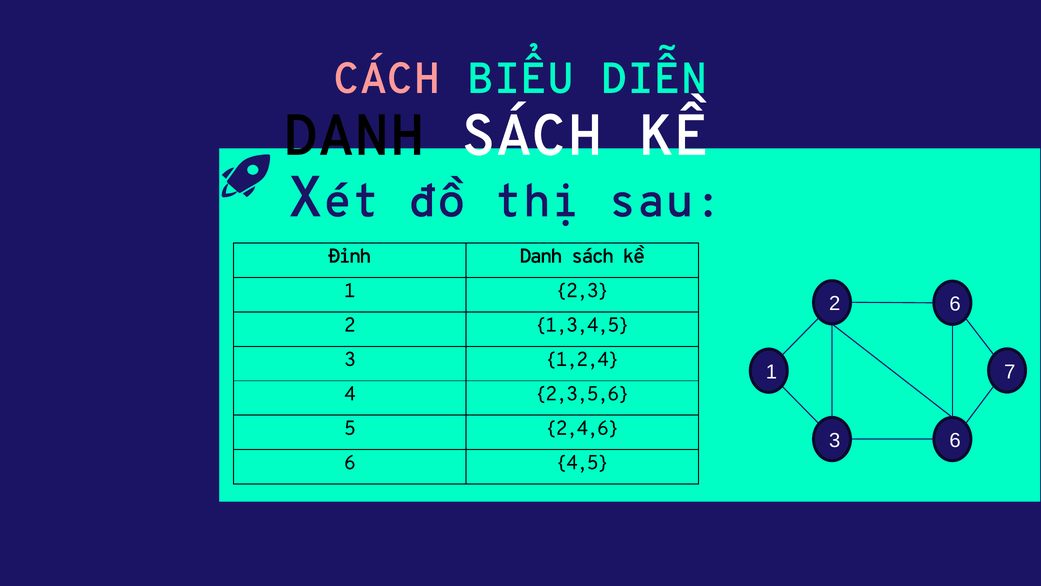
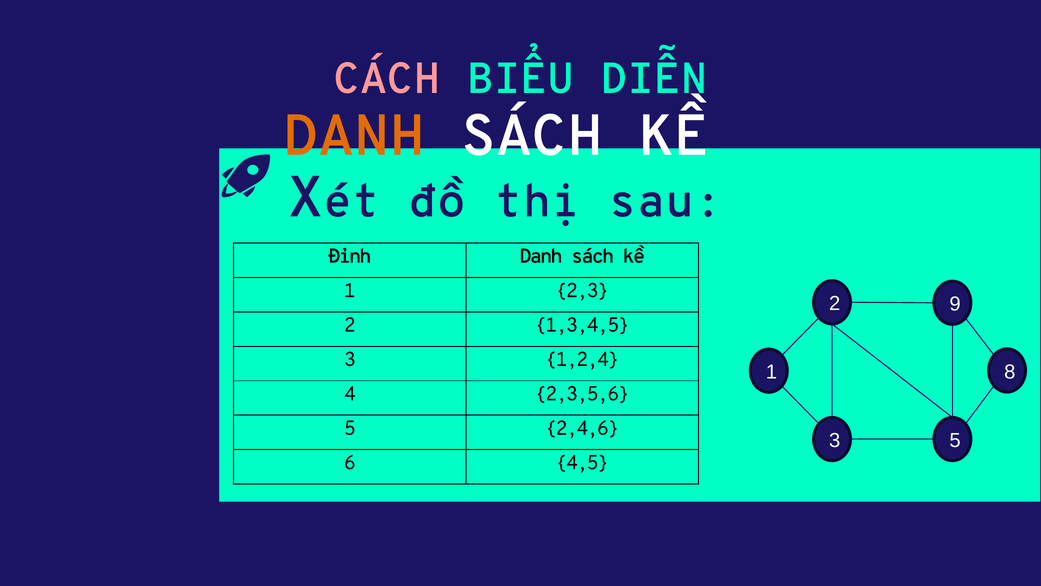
DANH at (354, 136) colour: black -> orange
2 6: 6 -> 9
7: 7 -> 8
3 6: 6 -> 5
